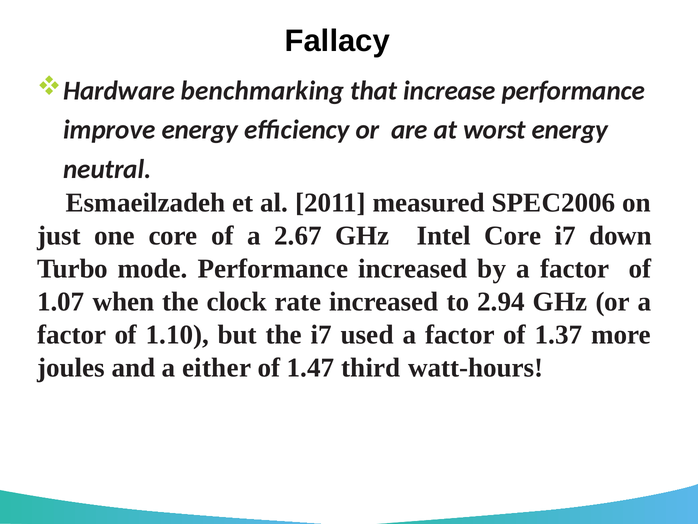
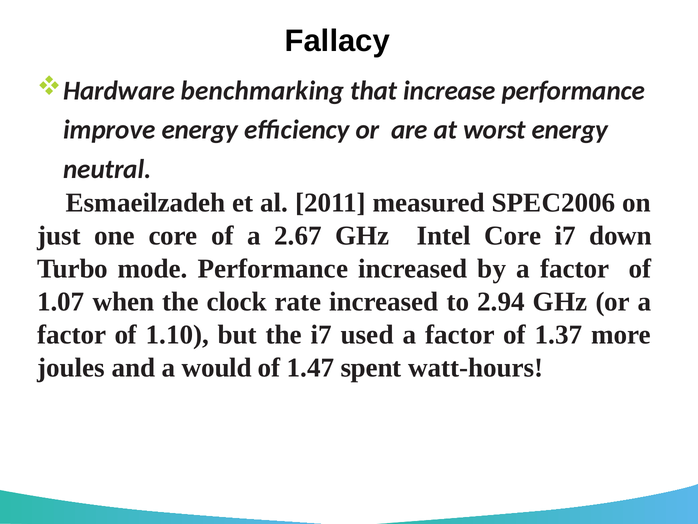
either: either -> would
third: third -> spent
